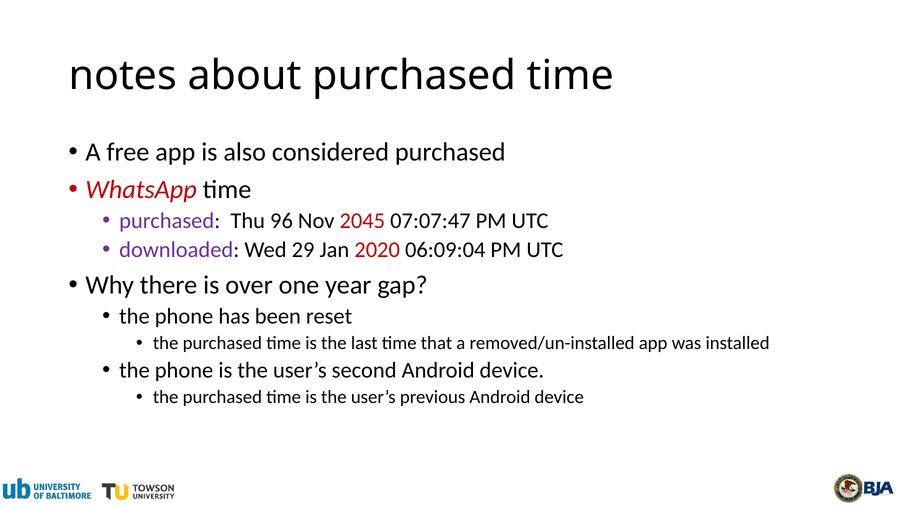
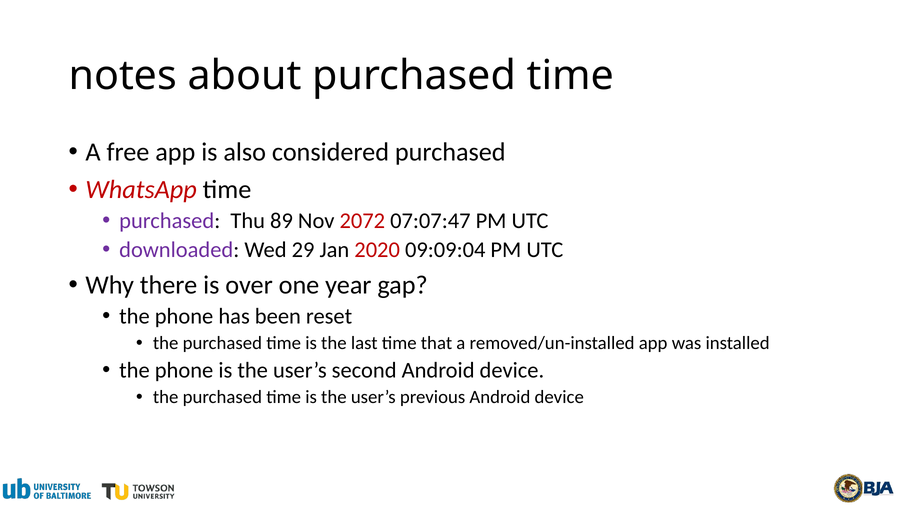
96: 96 -> 89
2045: 2045 -> 2072
06:09:04: 06:09:04 -> 09:09:04
